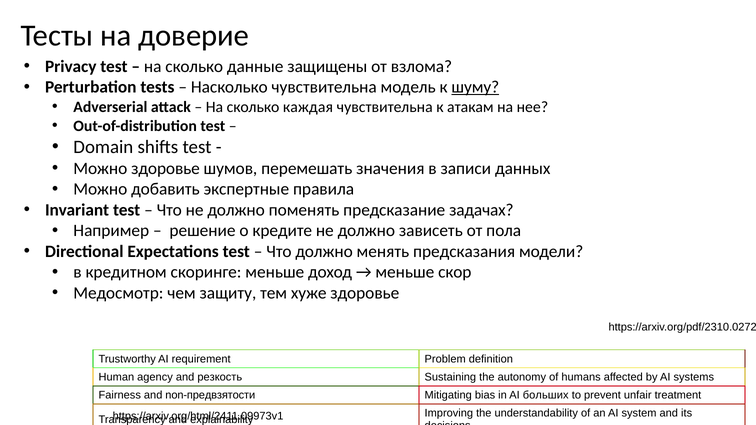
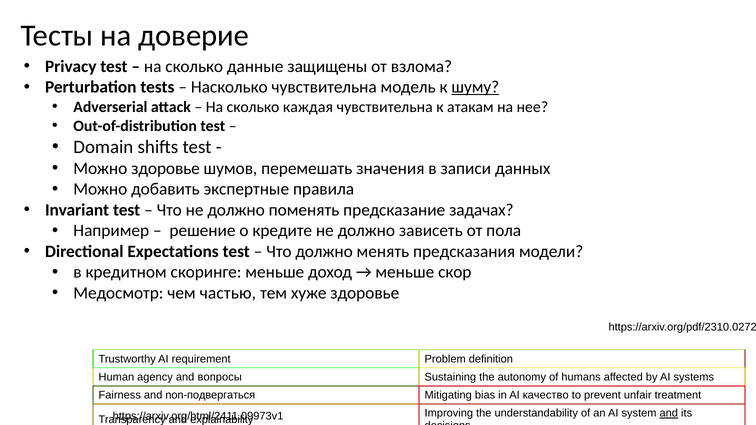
защиту: защиту -> частью
резкость: резкость -> вопросы
non-предвзятости: non-предвзятости -> non-подвергаться
больших: больших -> качество
and at (669, 413) underline: none -> present
